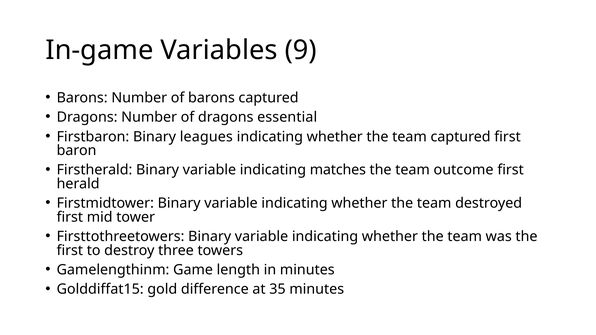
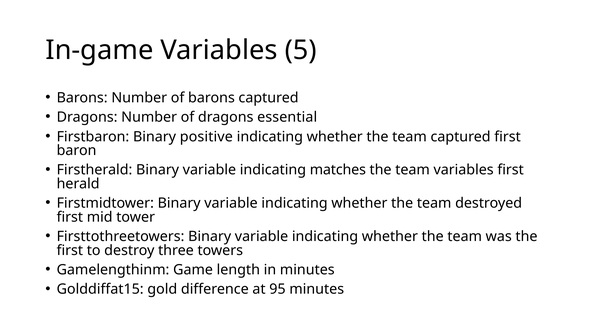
9: 9 -> 5
leagues: leagues -> positive
team outcome: outcome -> variables
35: 35 -> 95
